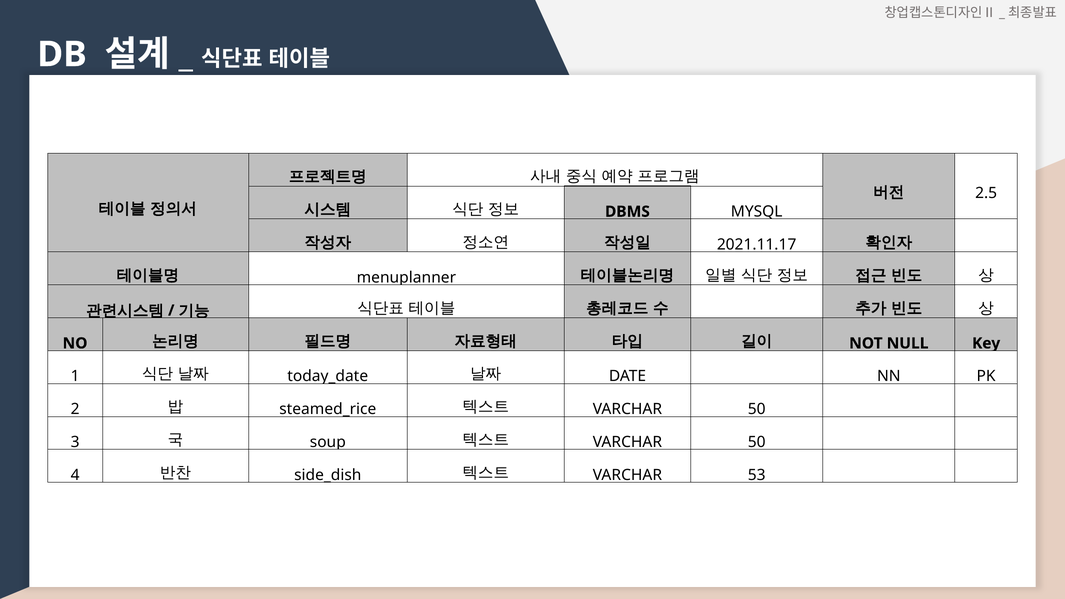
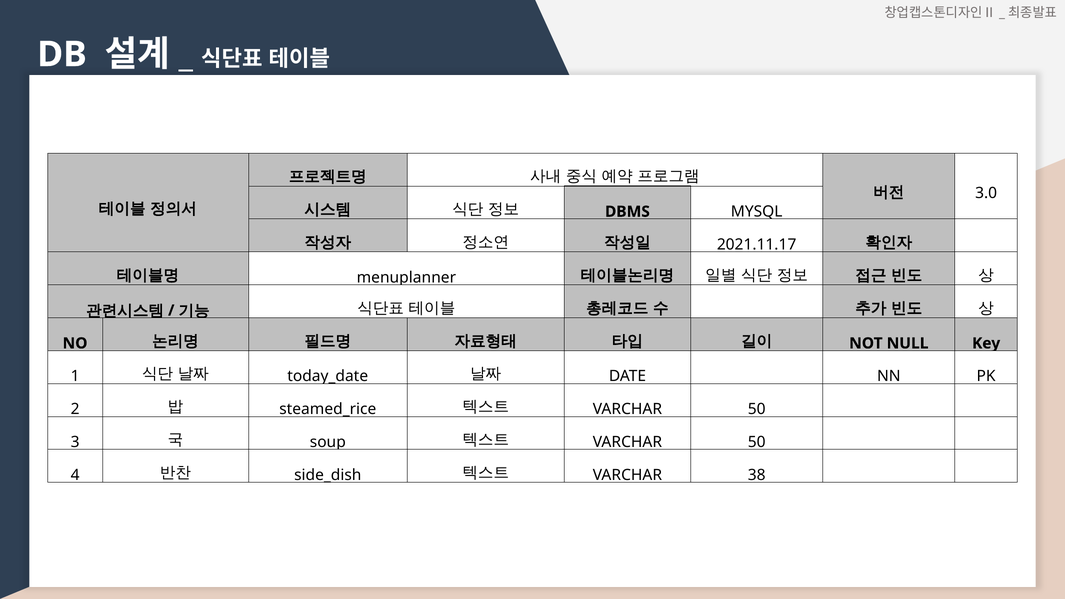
2.5: 2.5 -> 3.0
53: 53 -> 38
